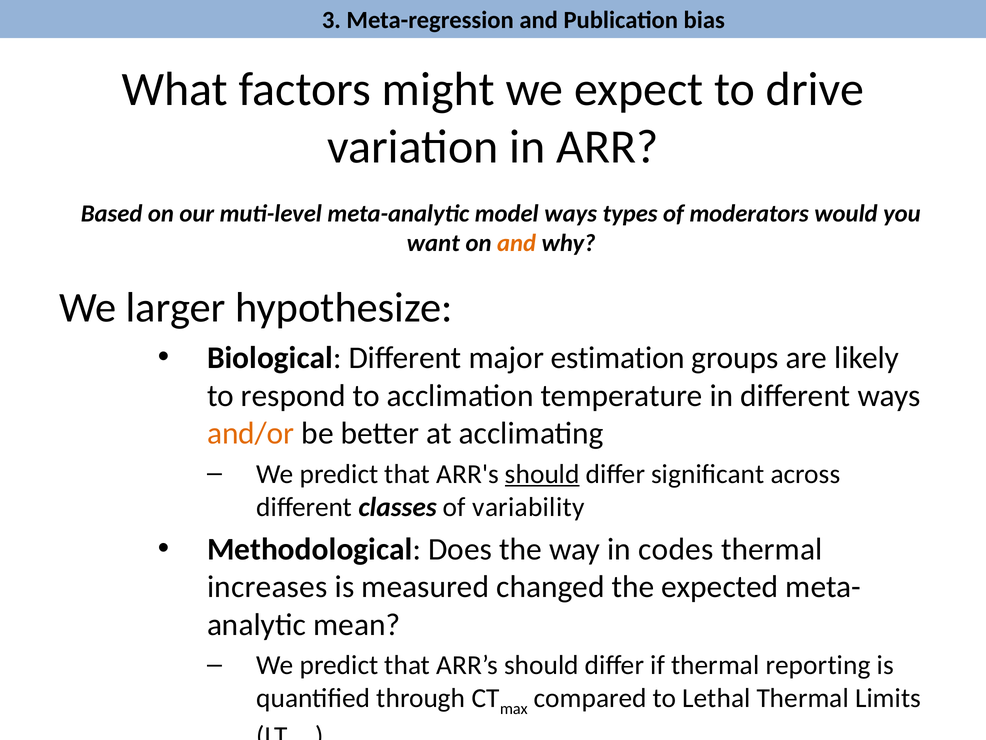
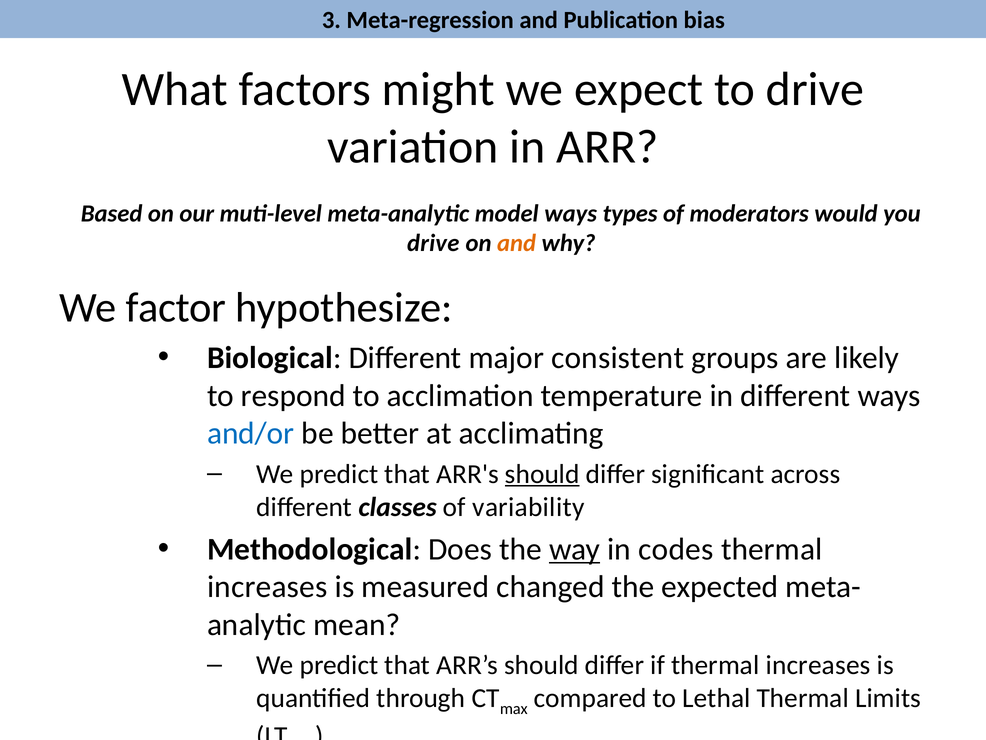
want at (433, 243): want -> drive
larger: larger -> factor
estimation: estimation -> consistent
and/or colour: orange -> blue
way underline: none -> present
if thermal reporting: reporting -> increases
